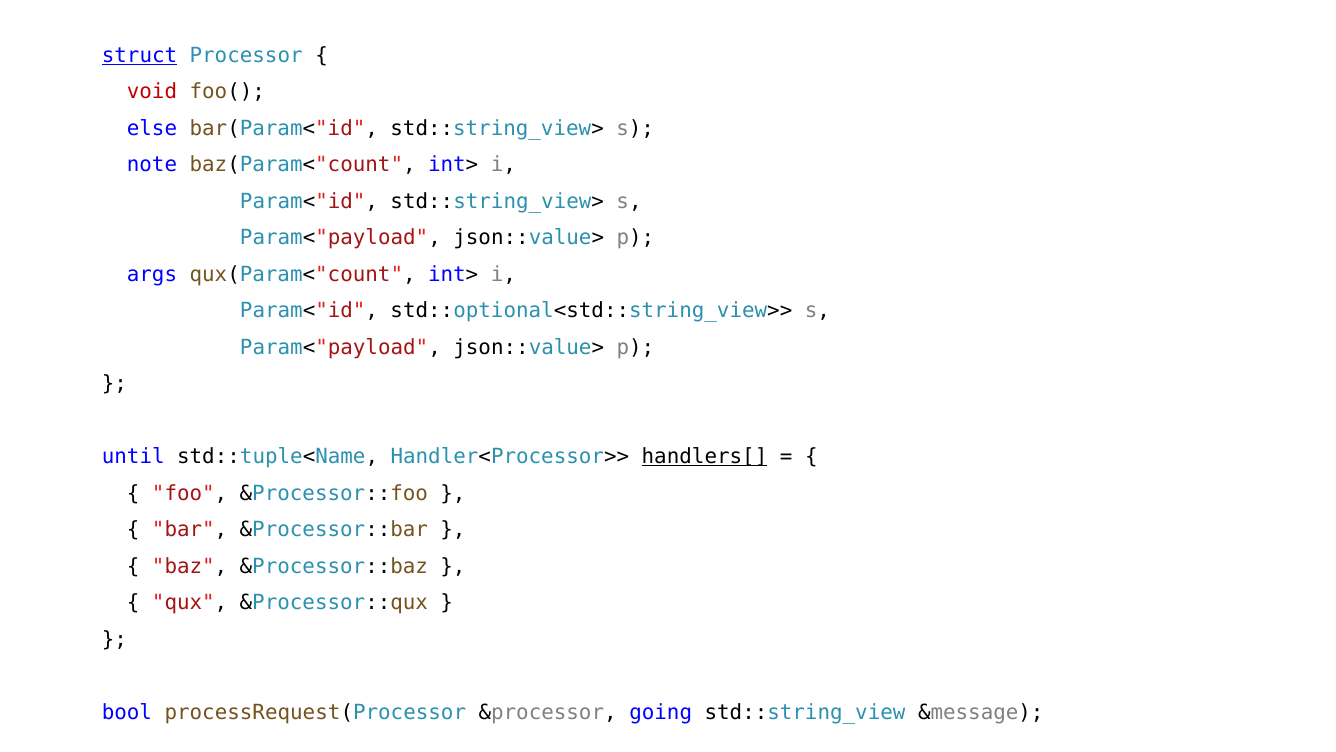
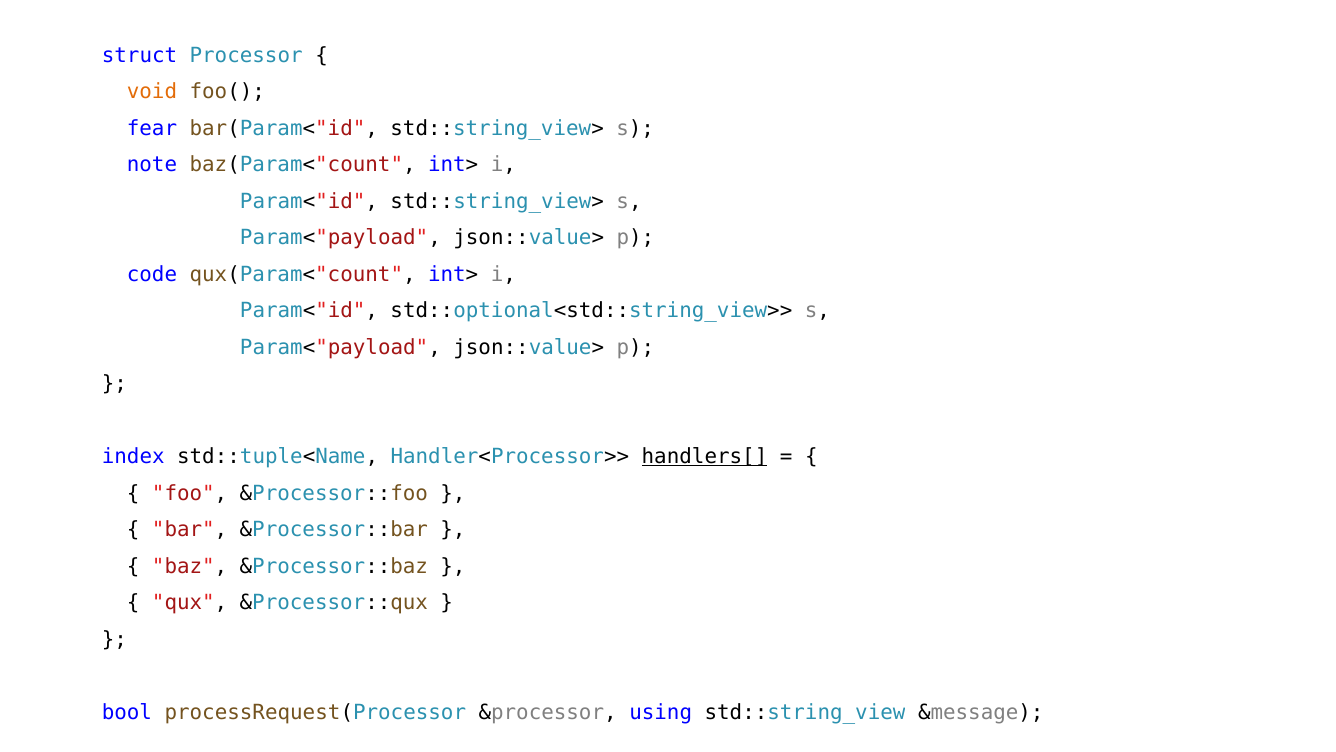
struct underline: present -> none
void colour: red -> orange
else: else -> fear
args: args -> code
until: until -> index
going: going -> using
